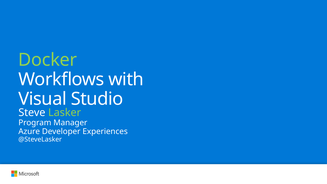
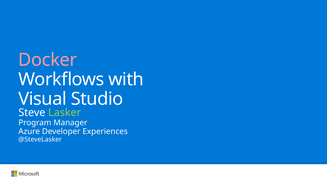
Docker colour: light green -> pink
